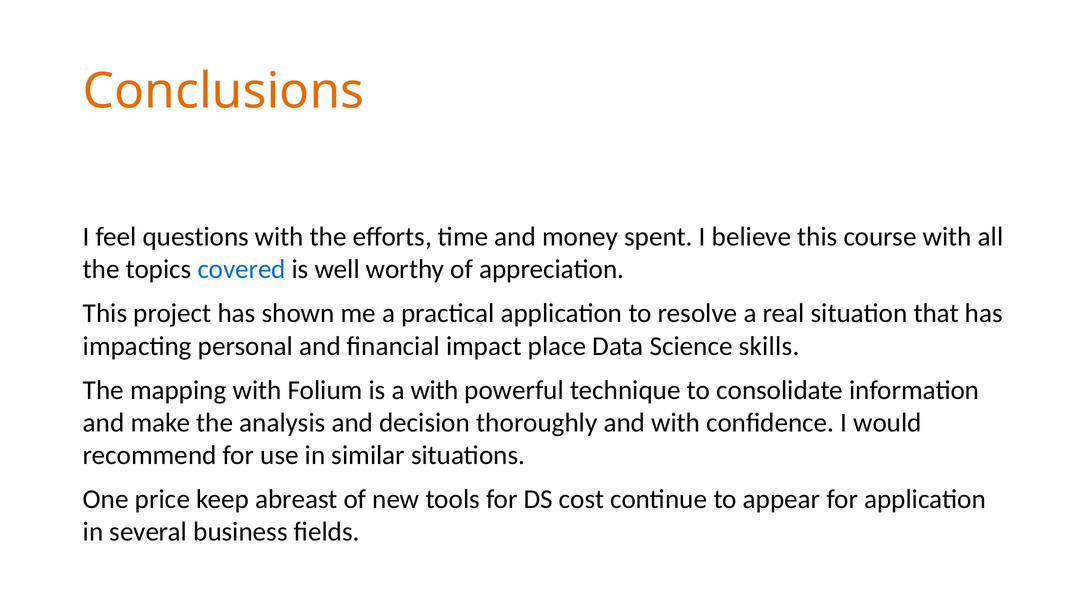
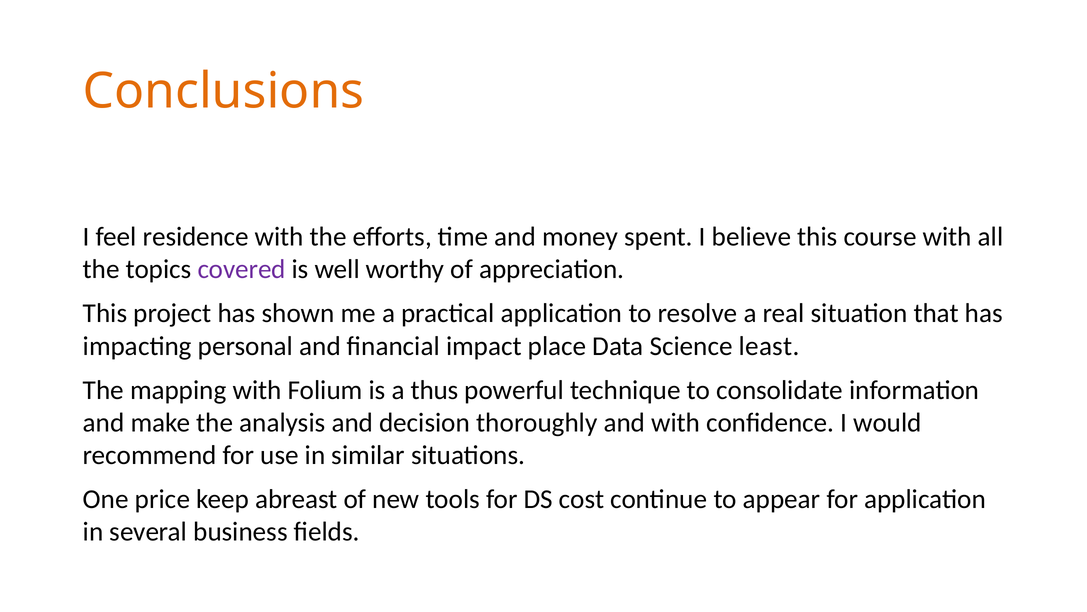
questions: questions -> residence
covered colour: blue -> purple
skills: skills -> least
a with: with -> thus
